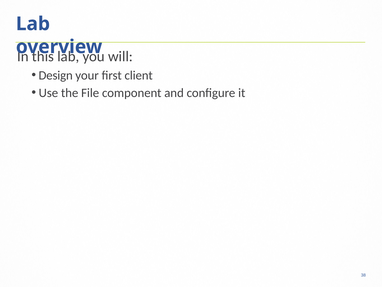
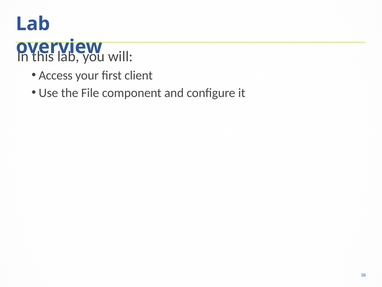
Design: Design -> Access
